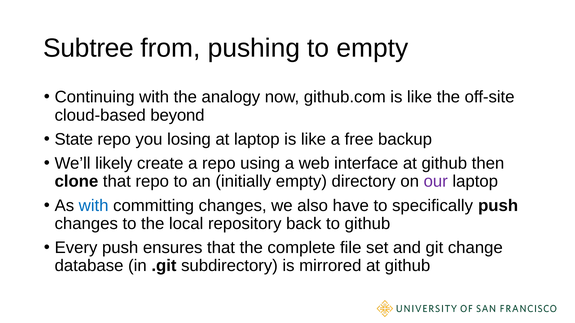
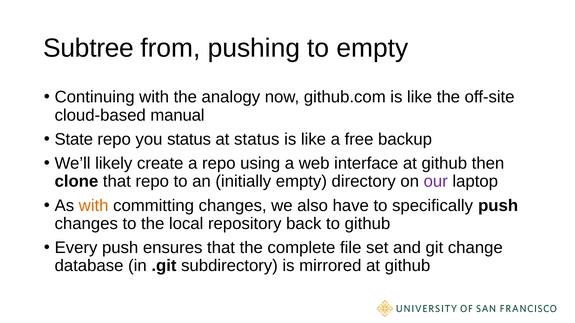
beyond: beyond -> manual
you losing: losing -> status
at laptop: laptop -> status
with at (94, 206) colour: blue -> orange
